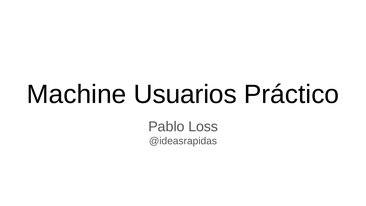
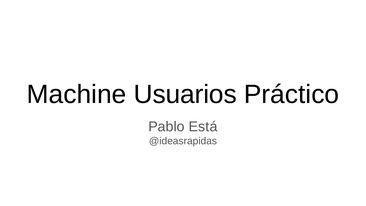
Loss: Loss -> Está
